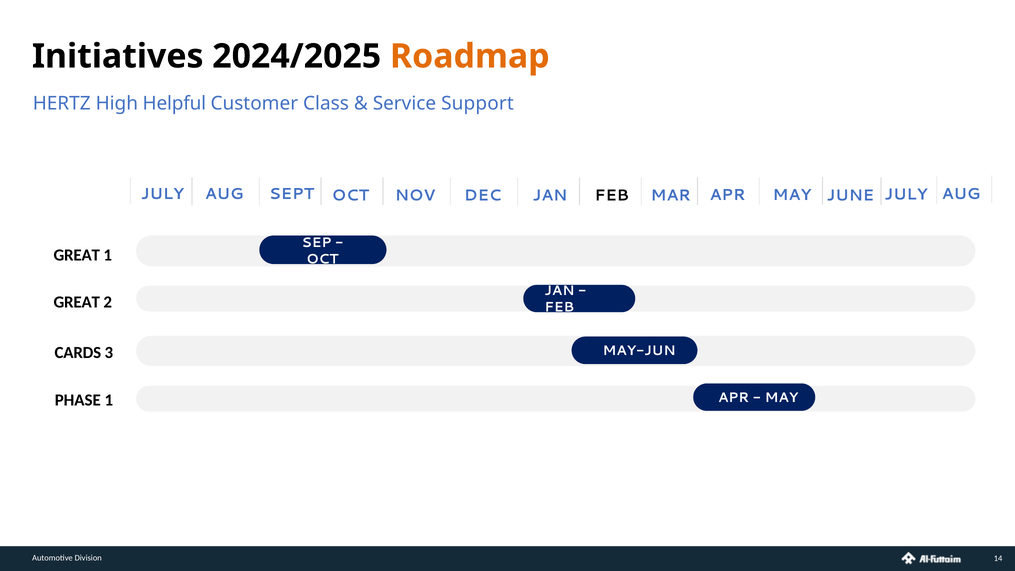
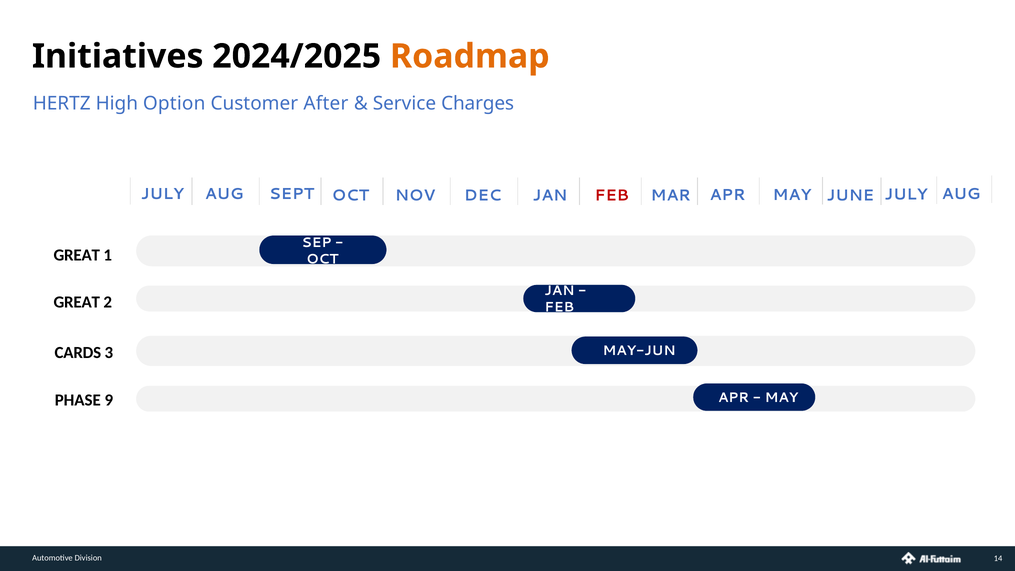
Helpful: Helpful -> Option
Class: Class -> After
Support: Support -> Charges
FEB at (612, 196) colour: black -> red
PHASE 1: 1 -> 9
